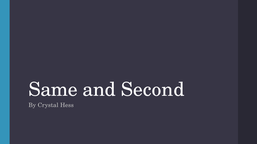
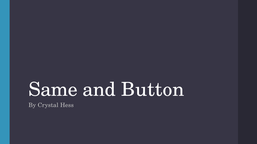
Second: Second -> Button
